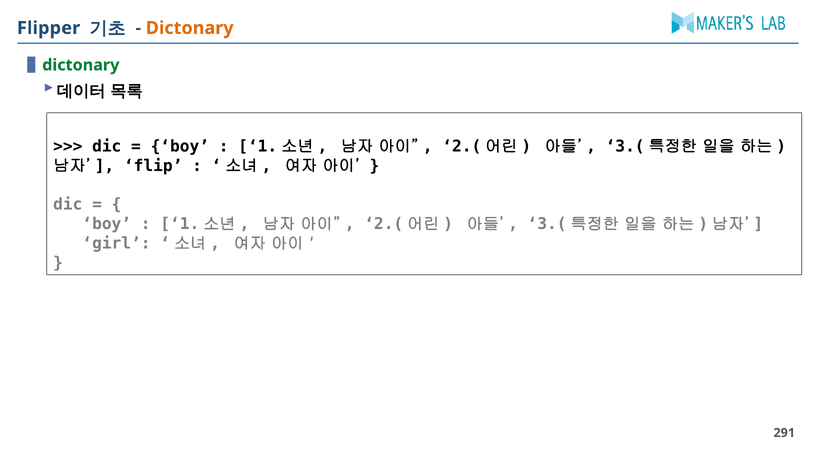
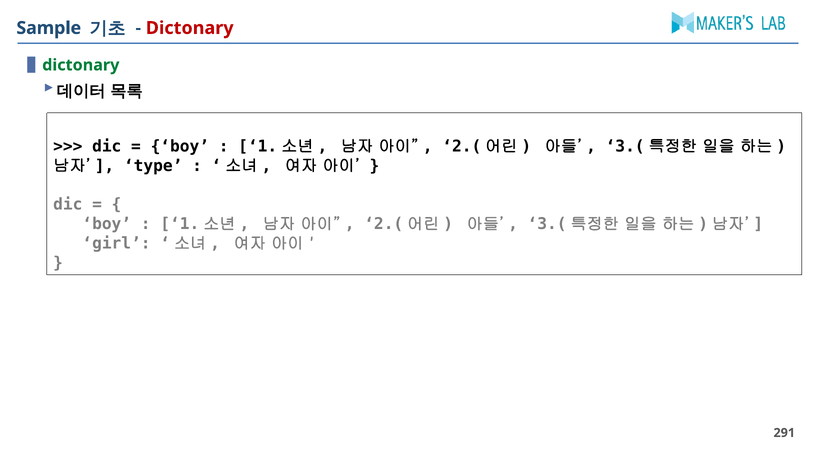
Flipper: Flipper -> Sample
Dictonary at (190, 28) colour: orange -> red
flip: flip -> type
